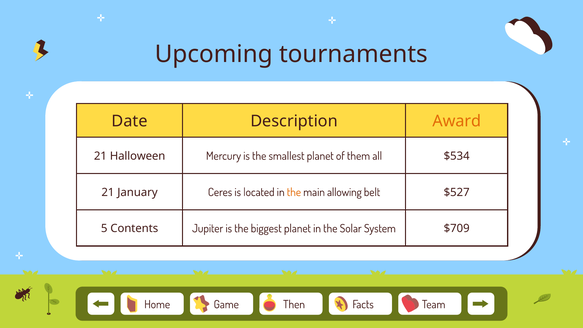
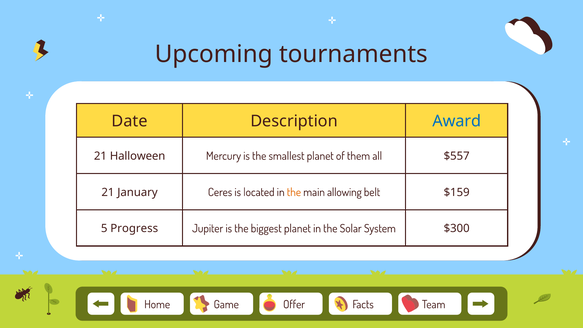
Award colour: orange -> blue
$534: $534 -> $557
$527: $527 -> $159
Contents: Contents -> Progress
$709: $709 -> $300
Then: Then -> Offer
